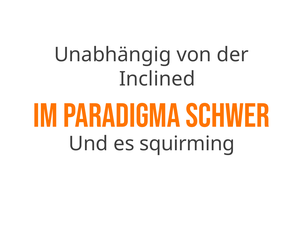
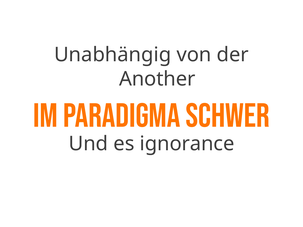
Inclined: Inclined -> Another
squirming: squirming -> ignorance
